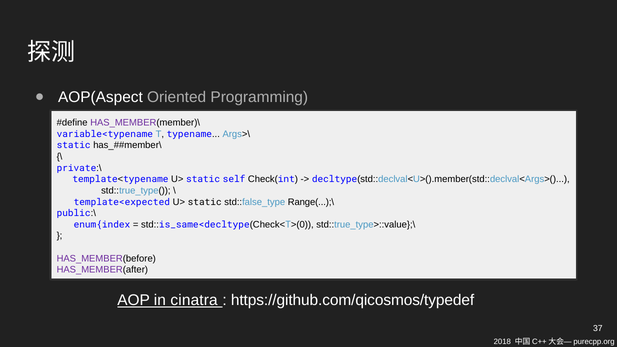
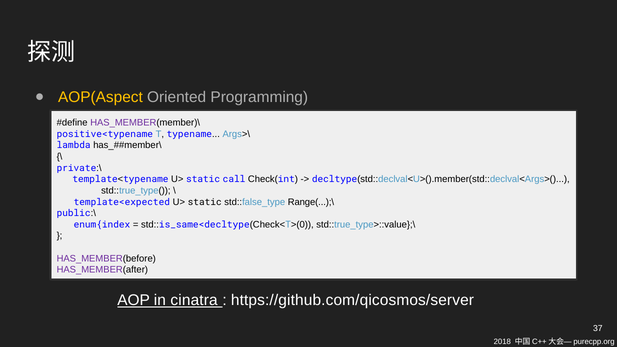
AOP(Aspect colour: white -> yellow
variable<typename: variable<typename -> positive<typename
static at (74, 145): static -> lambda
self: self -> call
https://github.com/qicosmos/typedef: https://github.com/qicosmos/typedef -> https://github.com/qicosmos/server
